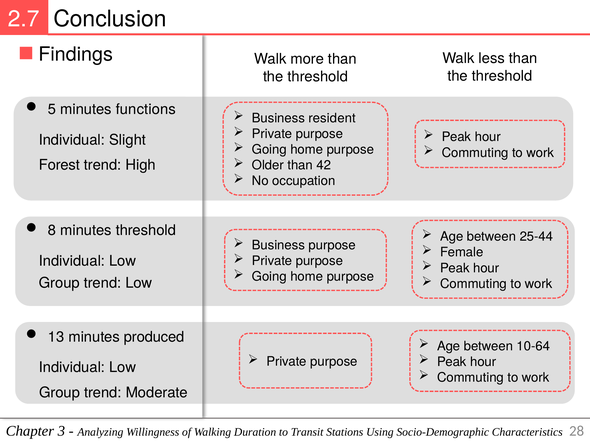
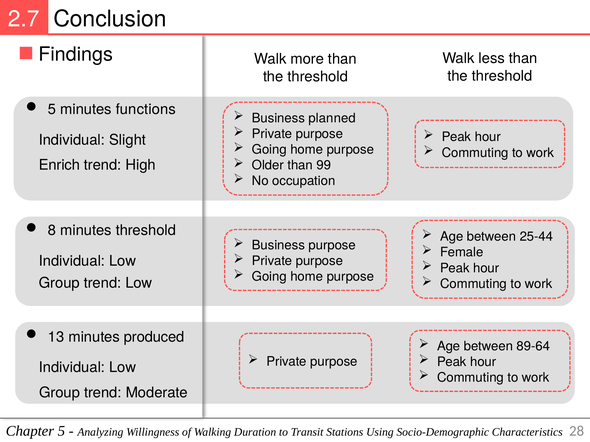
resident: resident -> planned
42: 42 -> 99
Forest: Forest -> Enrich
10-64: 10-64 -> 89-64
Chapter 3: 3 -> 5
